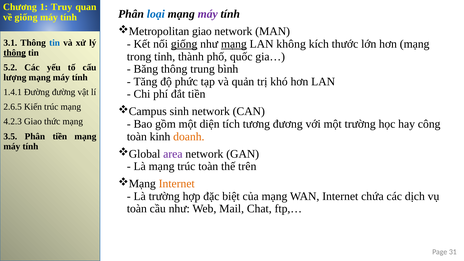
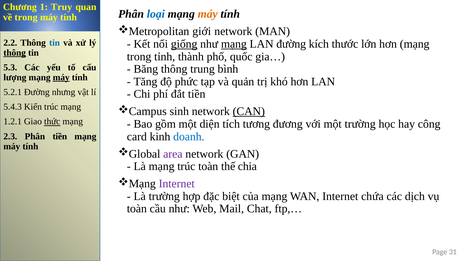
máy at (208, 14) colour: purple -> orange
về giống: giống -> trong
giao at (202, 31): giao -> giới
3.1: 3.1 -> 2.2
LAN không: không -> đường
5.2: 5.2 -> 5.3
máy at (61, 77) underline: none -> present
1.4.1: 1.4.1 -> 5.2.1
Đường đường: đường -> nhưng
2.6.5: 2.6.5 -> 5.4.3
CAN underline: none -> present
4.2.3: 4.2.3 -> 1.2.1
thức underline: none -> present
toàn at (137, 137): toàn -> card
doanh colour: orange -> blue
3.5: 3.5 -> 2.3
trên: trên -> chia
Internet at (177, 184) colour: orange -> purple
